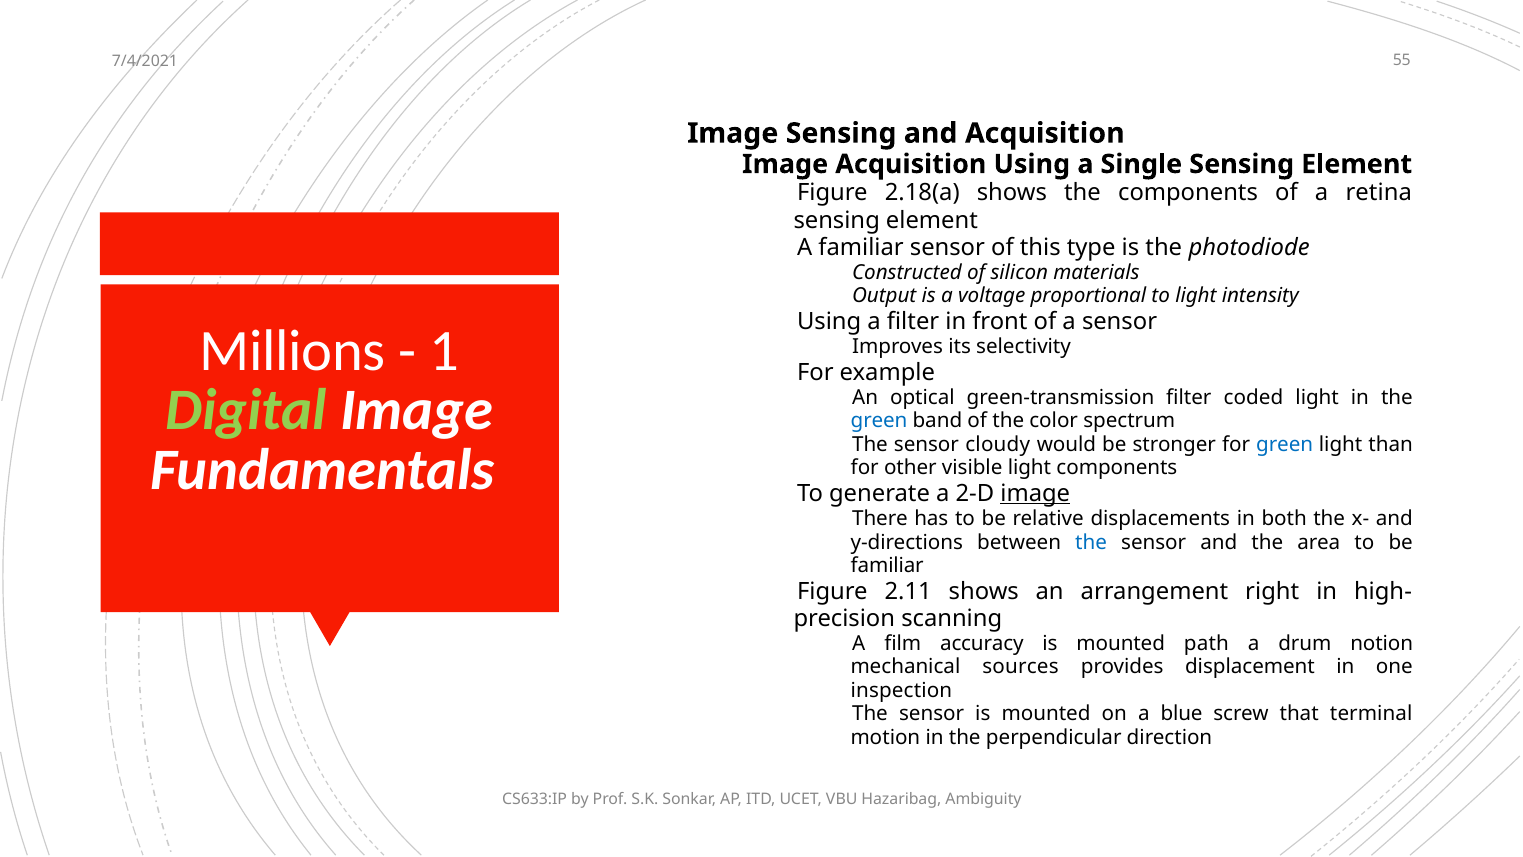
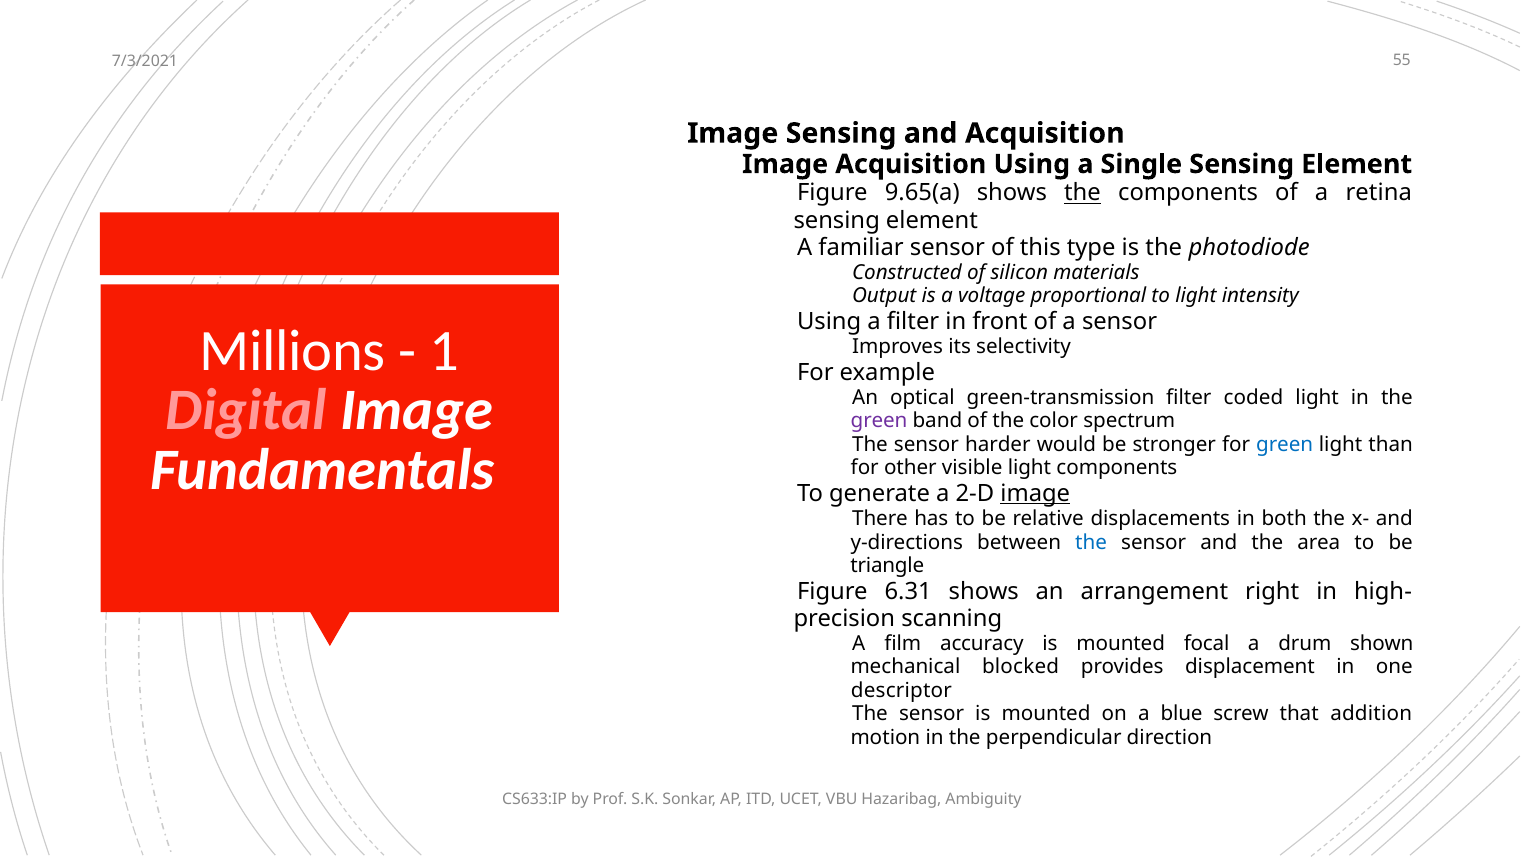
7/4/2021: 7/4/2021 -> 7/3/2021
2.18(a: 2.18(a -> 9.65(a
the at (1082, 193) underline: none -> present
Digital colour: light green -> pink
green at (879, 421) colour: blue -> purple
cloudy: cloudy -> harder
familiar at (887, 566): familiar -> triangle
2.11: 2.11 -> 6.31
path: path -> focal
notion: notion -> shown
sources: sources -> blocked
inspection: inspection -> descriptor
terminal: terminal -> addition
